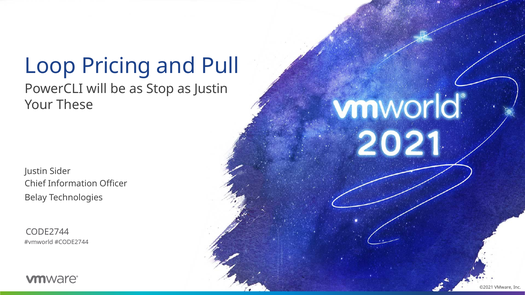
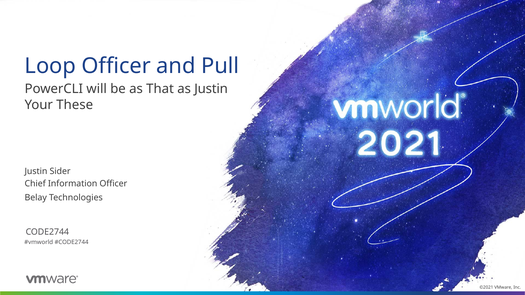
Loop Pricing: Pricing -> Officer
Stop: Stop -> That
